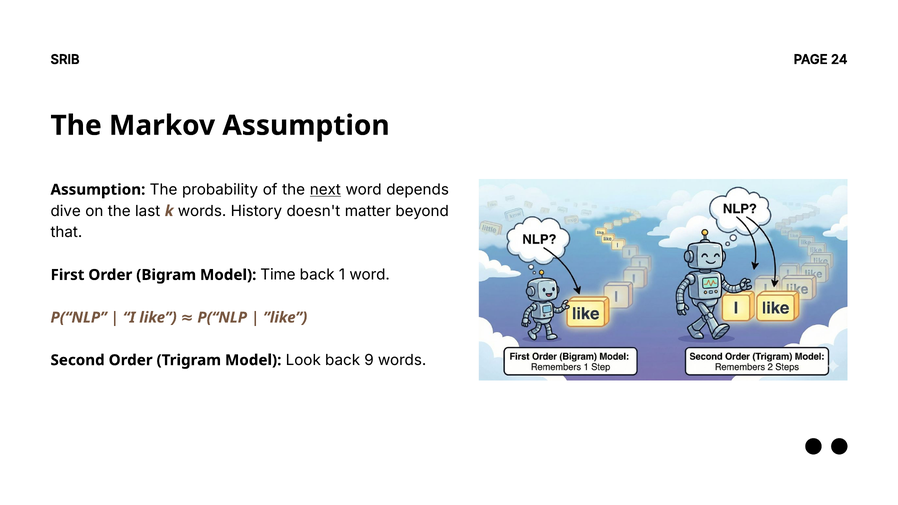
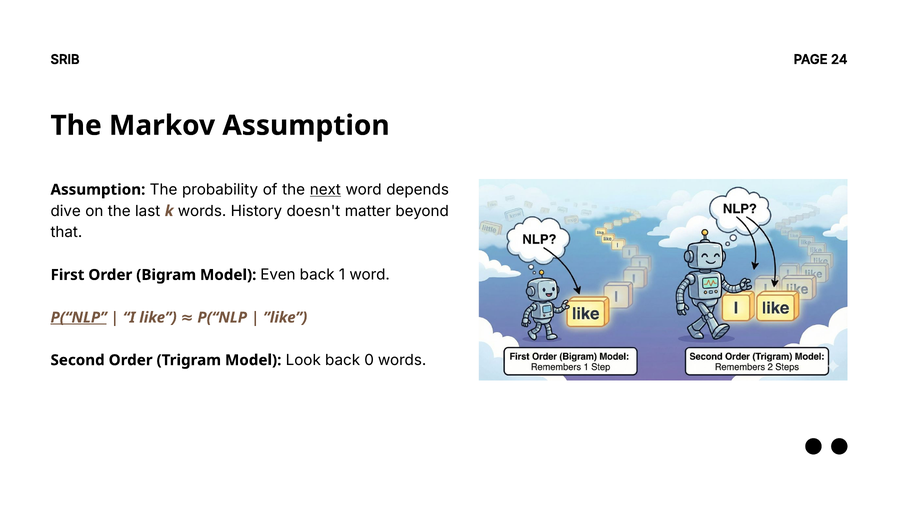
Time: Time -> Even
P(“NLP at (79, 318) underline: none -> present
9: 9 -> 0
